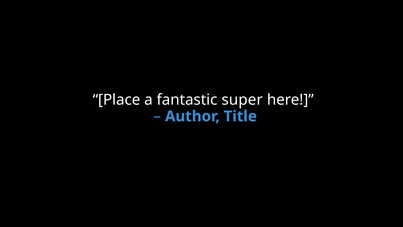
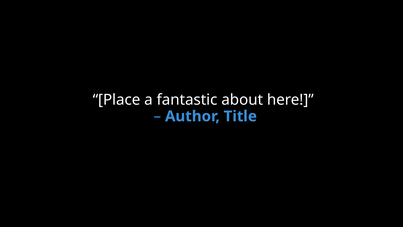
super: super -> about
